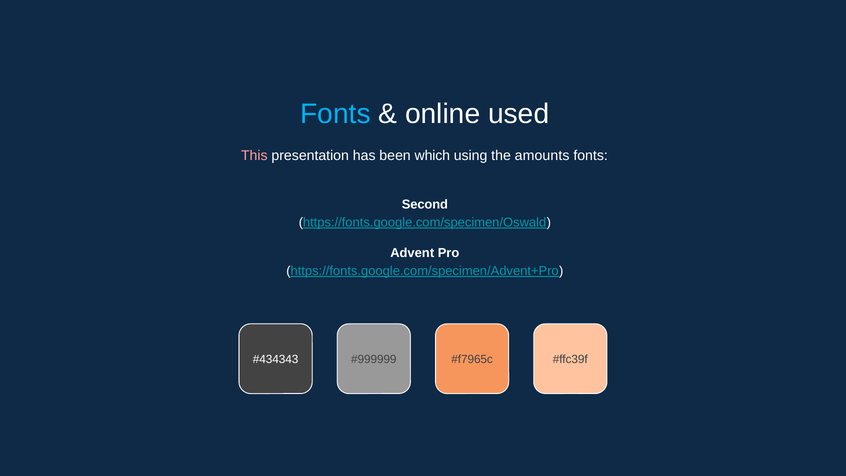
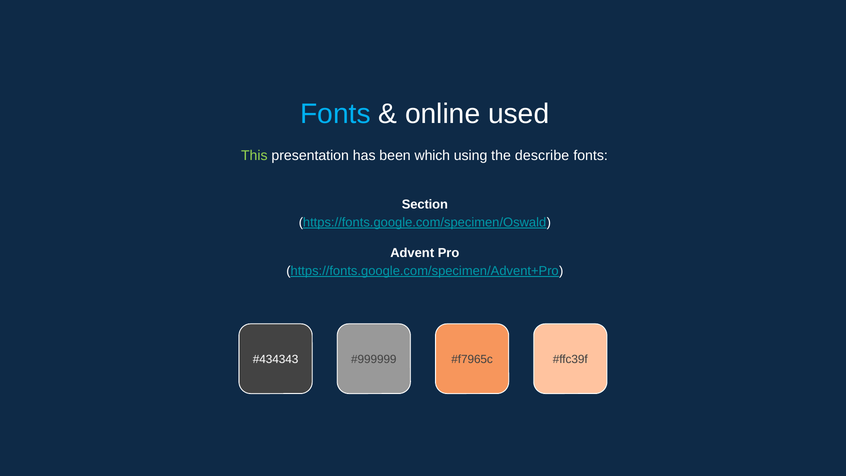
This colour: pink -> light green
amounts: amounts -> describe
Second: Second -> Section
